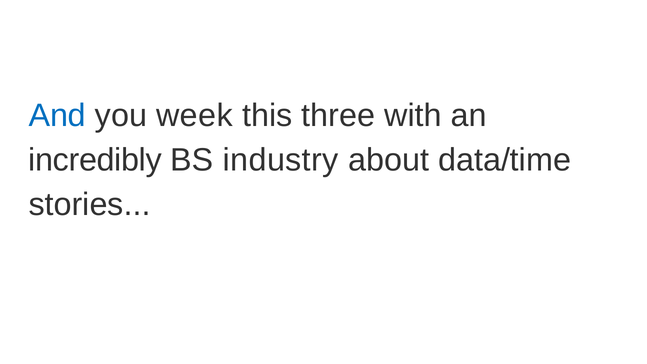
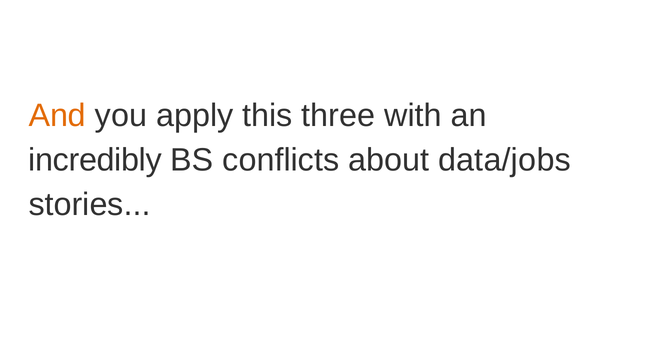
And colour: blue -> orange
week: week -> apply
industry: industry -> conflicts
data/time: data/time -> data/jobs
